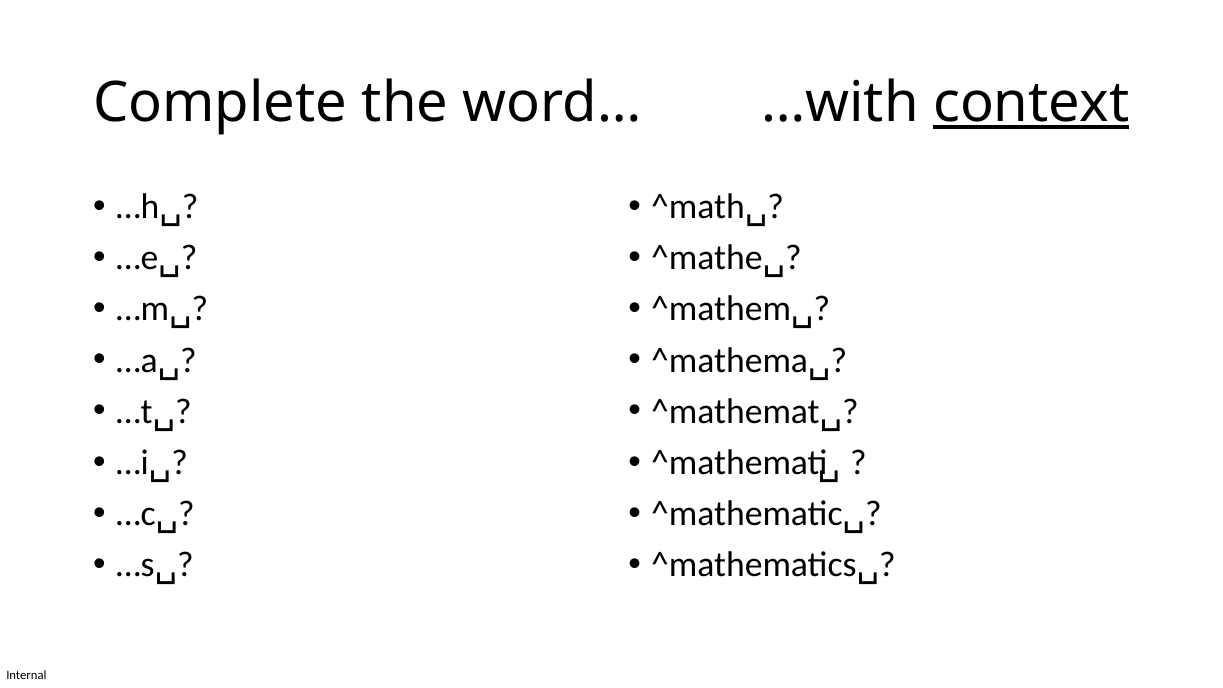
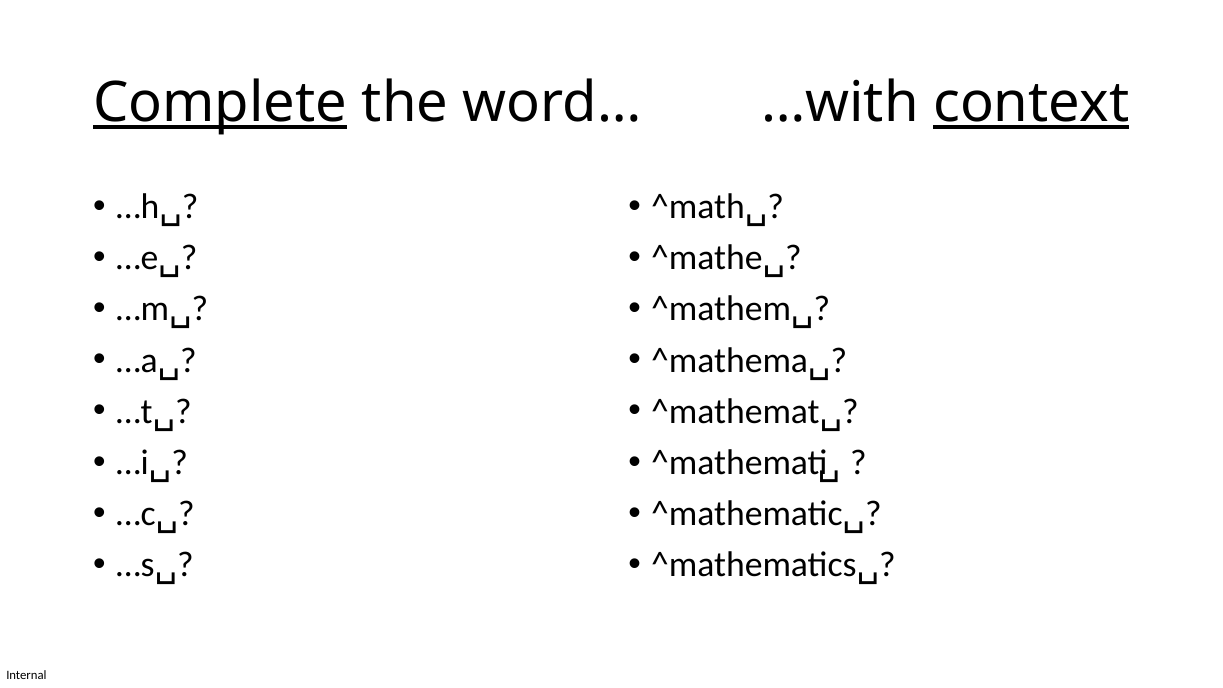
Complete underline: none -> present
